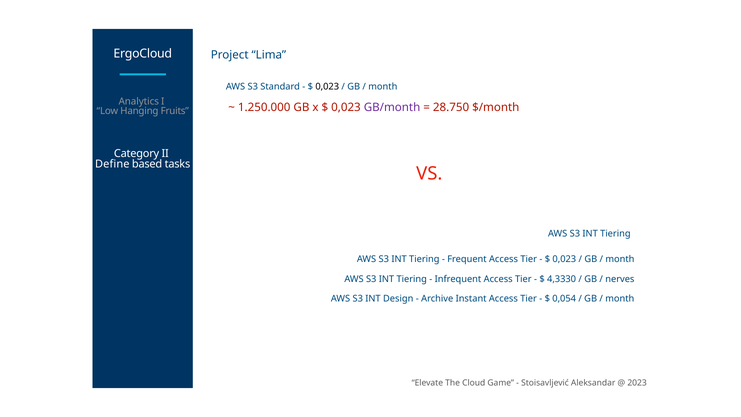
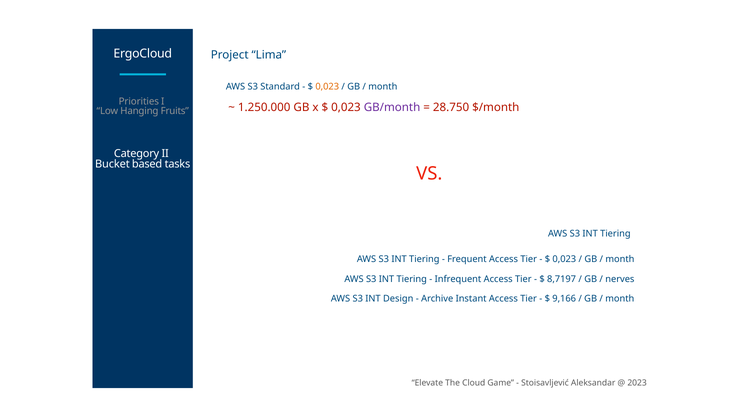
0,023 at (327, 87) colour: black -> orange
Analytics: Analytics -> Priorities
Define: Define -> Bucket
4,3330: 4,3330 -> 8,7197
0,054: 0,054 -> 9,166
